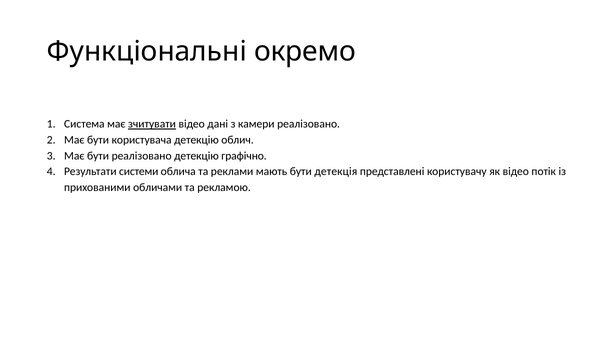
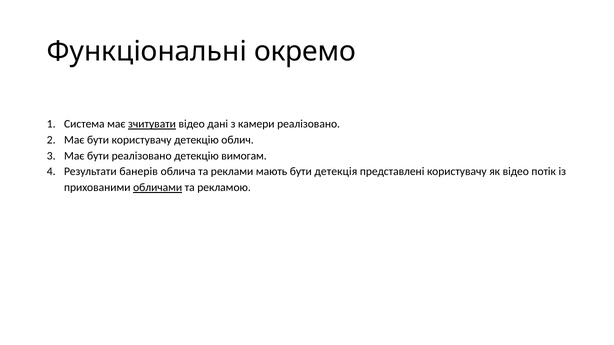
бути користувача: користувача -> користувачу
графічно: графічно -> вимогам
системи: системи -> банерів
обличами underline: none -> present
